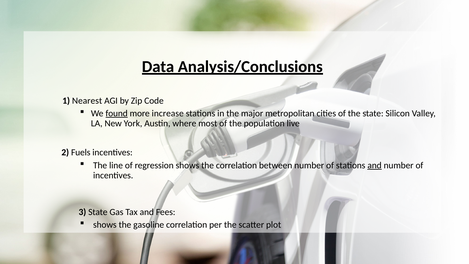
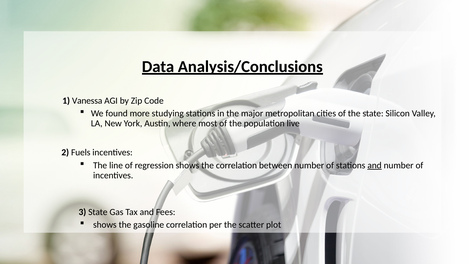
Nearest: Nearest -> Vanessa
found underline: present -> none
increase: increase -> studying
